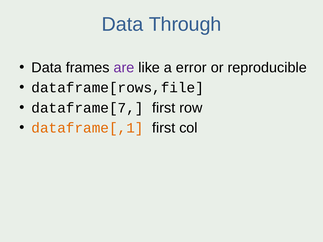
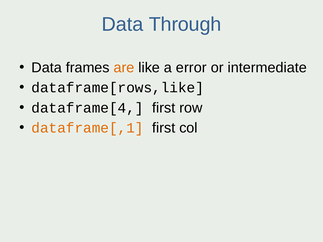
are colour: purple -> orange
reproducible: reproducible -> intermediate
dataframe[rows,file: dataframe[rows,file -> dataframe[rows,like
dataframe[7: dataframe[7 -> dataframe[4
